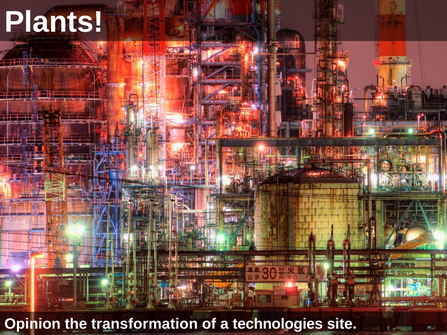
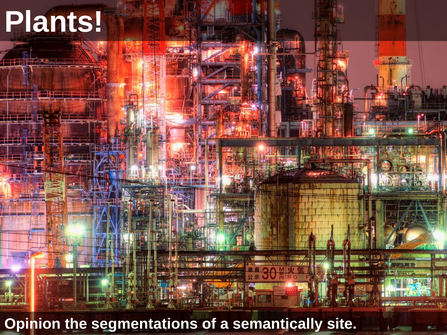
transformation: transformation -> segmentations
technologies: technologies -> semantically
